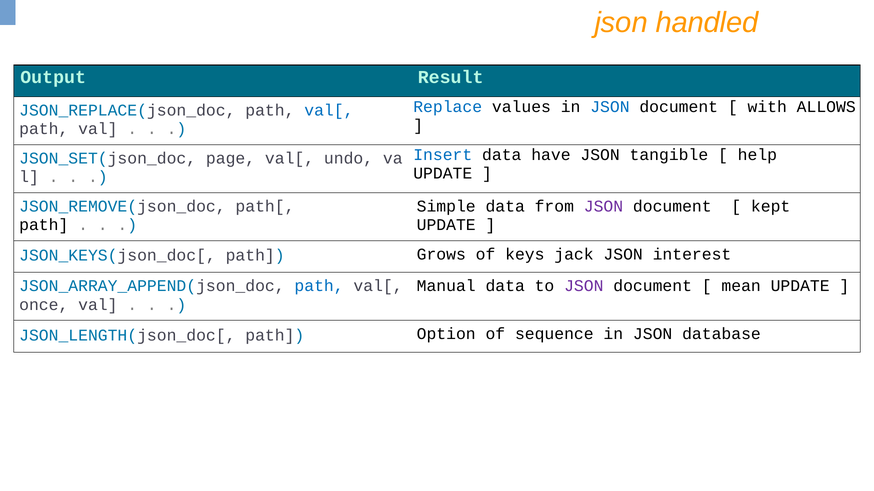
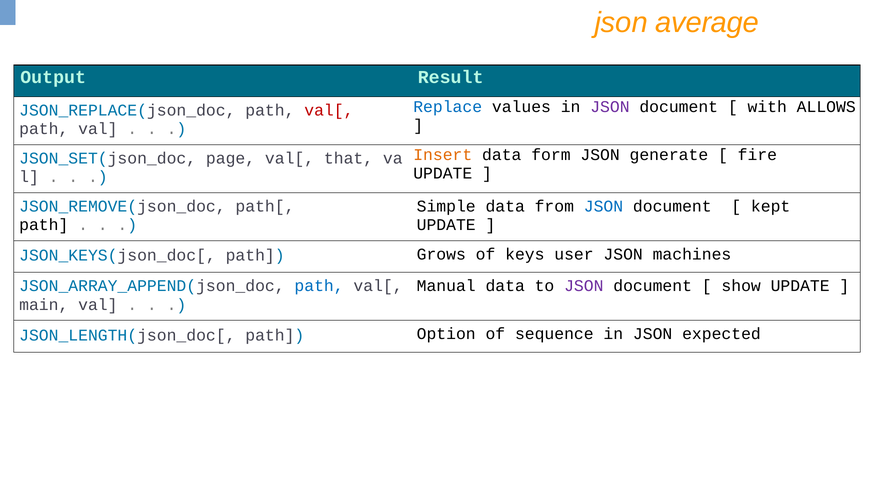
handled: handled -> average
JSON at (610, 107) colour: blue -> purple
val[ at (329, 110) colour: blue -> red
Insert colour: blue -> orange
have: have -> form
tangible: tangible -> generate
help: help -> fire
undo: undo -> that
JSON at (603, 207) colour: purple -> blue
jack: jack -> user
interest: interest -> machines
mean: mean -> show
once: once -> main
database: database -> expected
